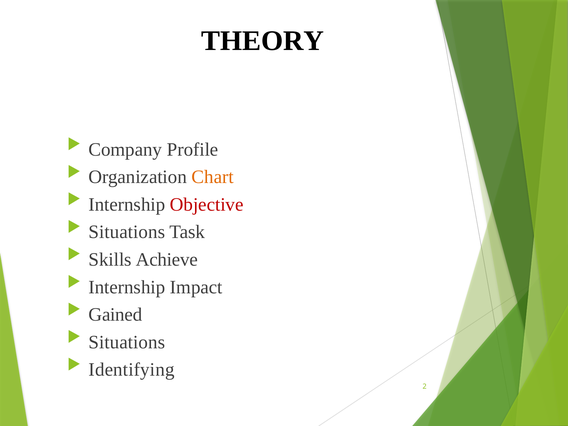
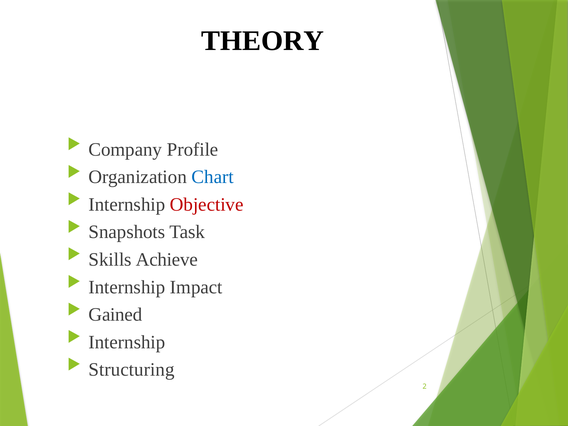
Chart colour: orange -> blue
Situations at (127, 232): Situations -> Snapshots
Situations at (127, 342): Situations -> Internship
Identifying: Identifying -> Structuring
